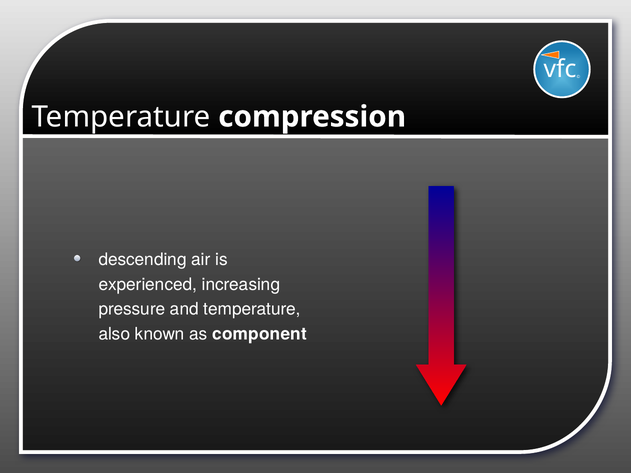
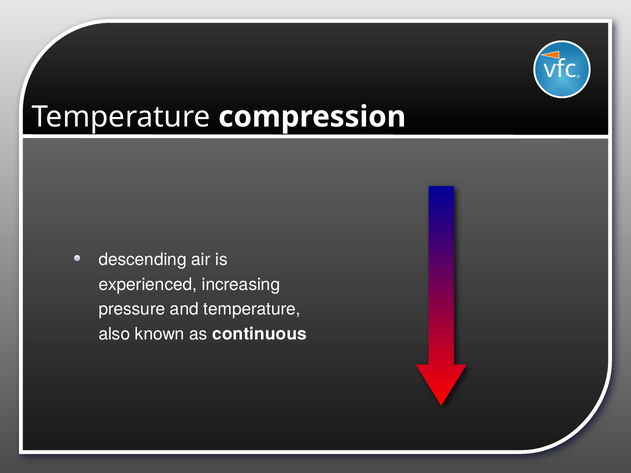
component: component -> continuous
